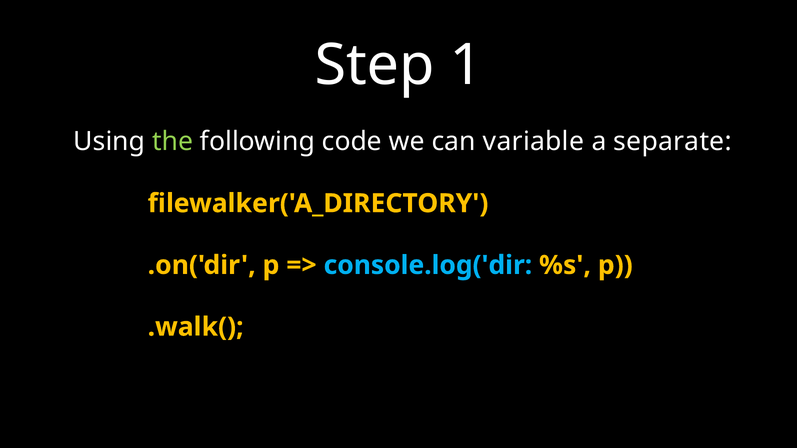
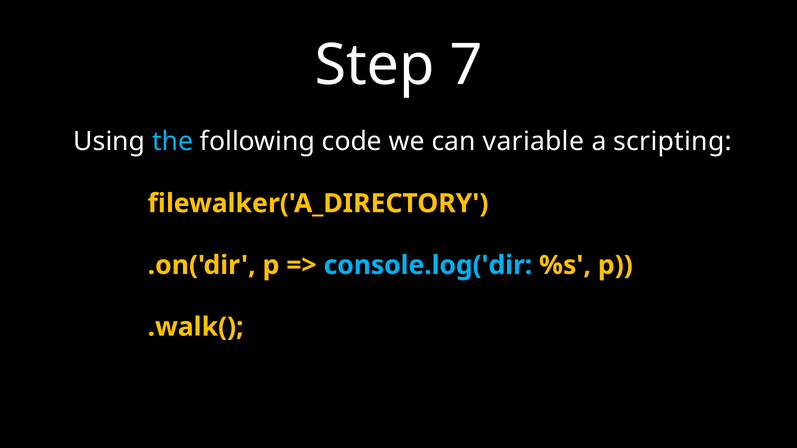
1: 1 -> 7
the colour: light green -> light blue
separate: separate -> scripting
